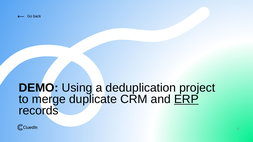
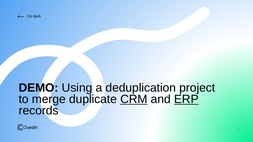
CRM underline: none -> present
